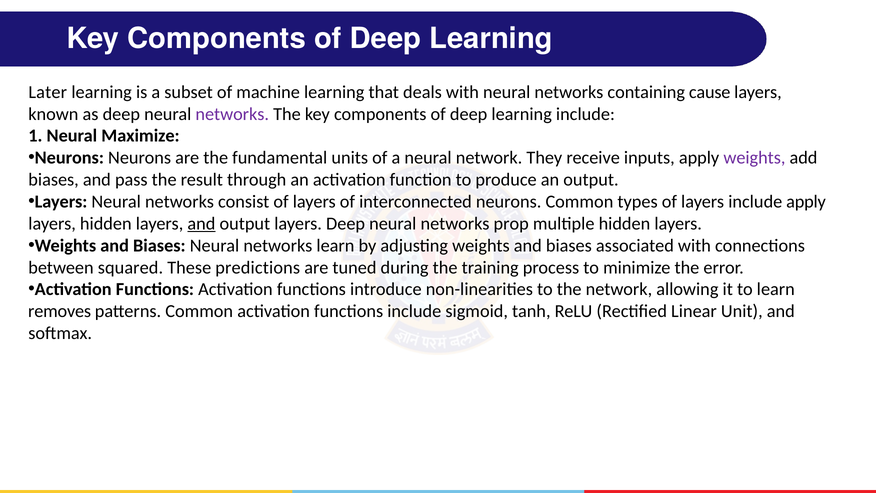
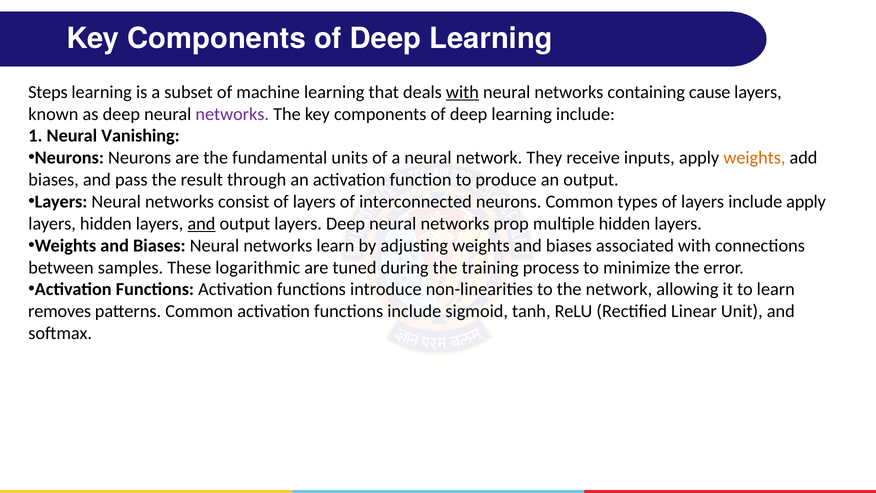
Later: Later -> Steps
with at (462, 92) underline: none -> present
Maximize: Maximize -> Vanishing
weights at (754, 158) colour: purple -> orange
squared: squared -> samples
predictions: predictions -> logarithmic
